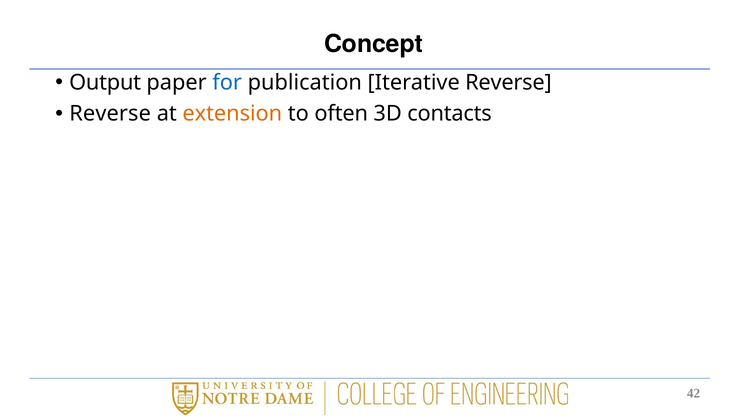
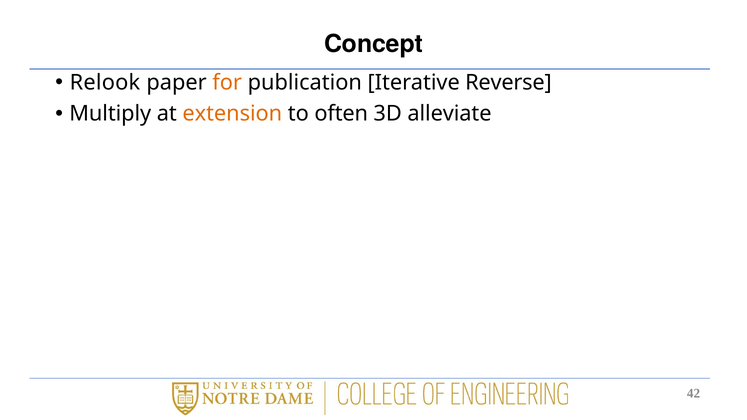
Output: Output -> Relook
for colour: blue -> orange
Reverse at (110, 114): Reverse -> Multiply
contacts: contacts -> alleviate
